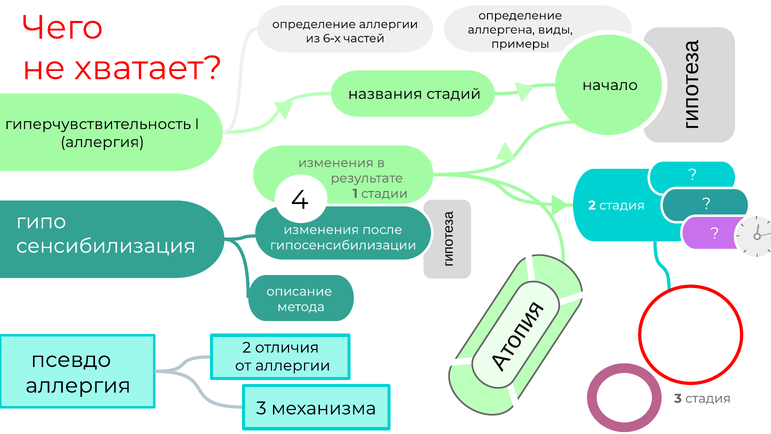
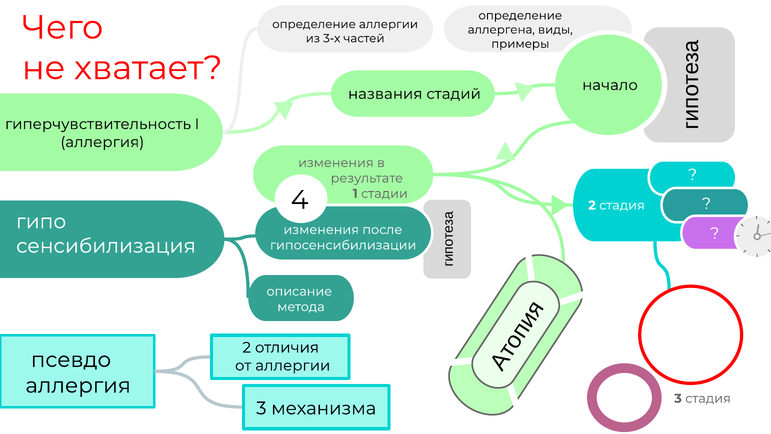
6-х: 6-х -> 3-х
